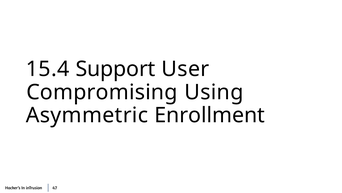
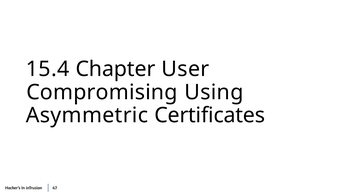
Support: Support -> Chapter
Enrollment: Enrollment -> Certificates
